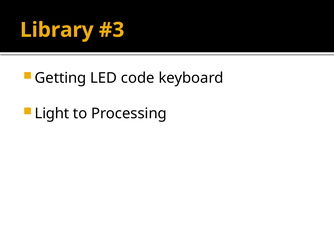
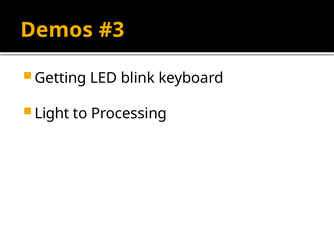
Library: Library -> Demos
code: code -> blink
